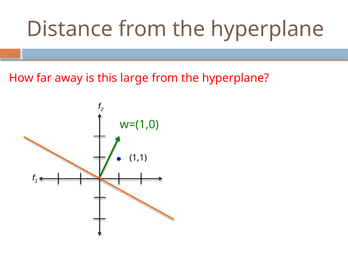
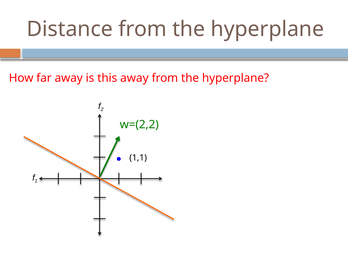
this large: large -> away
w=(1,0: w=(1,0 -> w=(2,2
